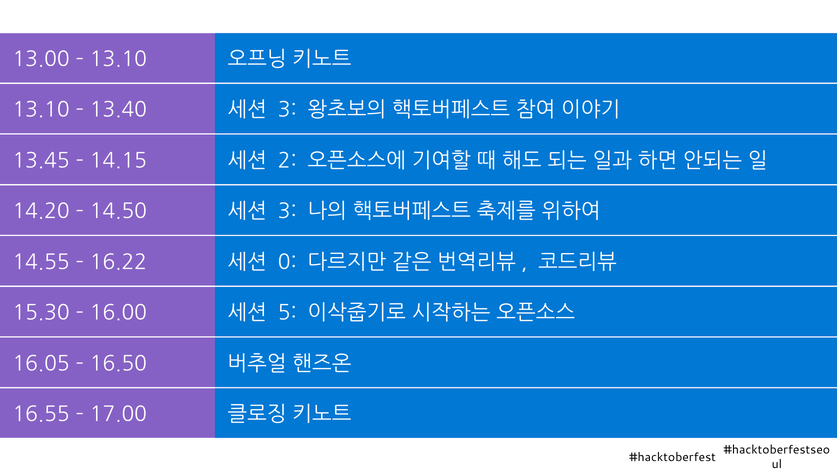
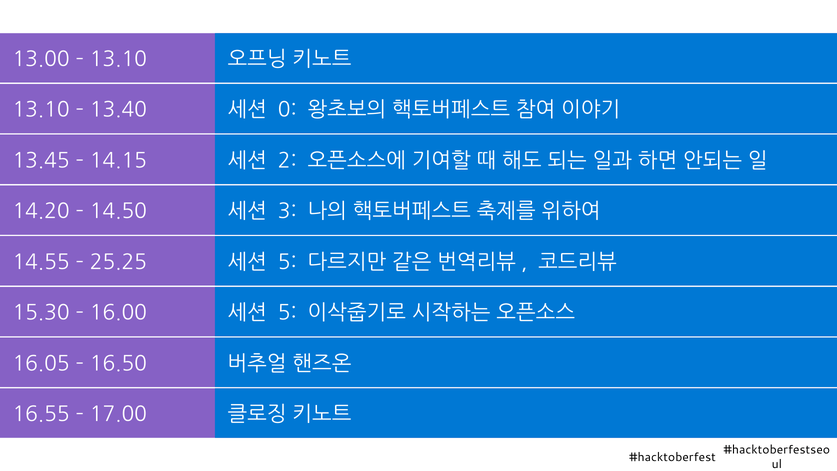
3 at (287, 110): 3 -> 0
16.22: 16.22 -> 25.25
0 at (287, 262): 0 -> 5
